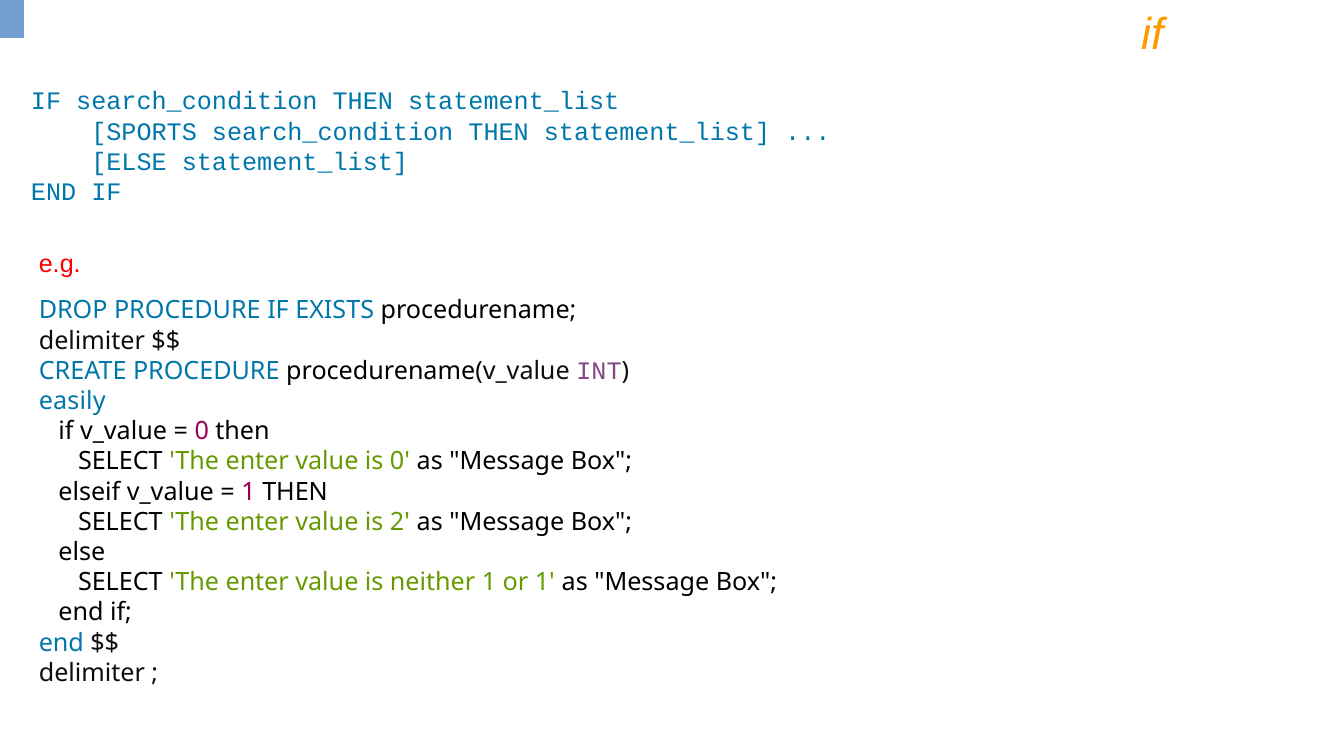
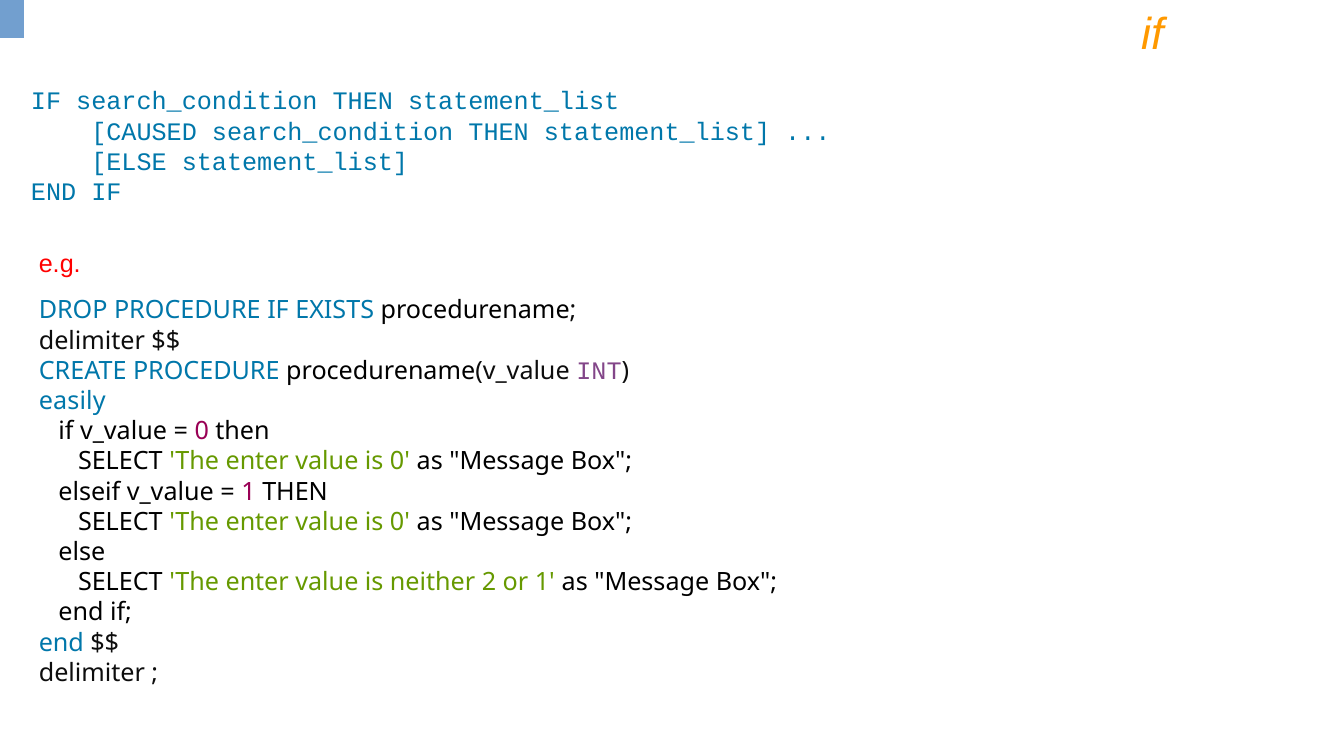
SPORTS: SPORTS -> CAUSED
2 at (400, 521): 2 -> 0
neither 1: 1 -> 2
